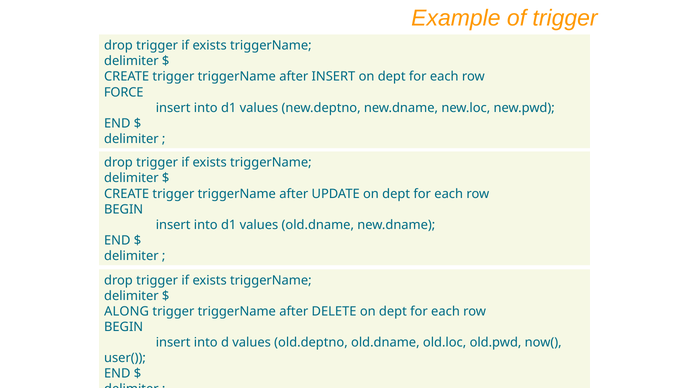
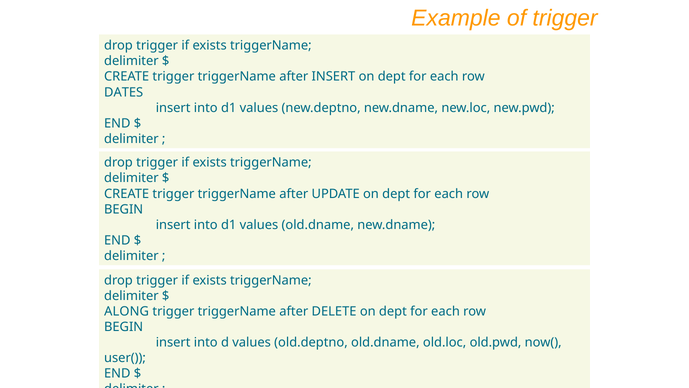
FORCE: FORCE -> DATES
